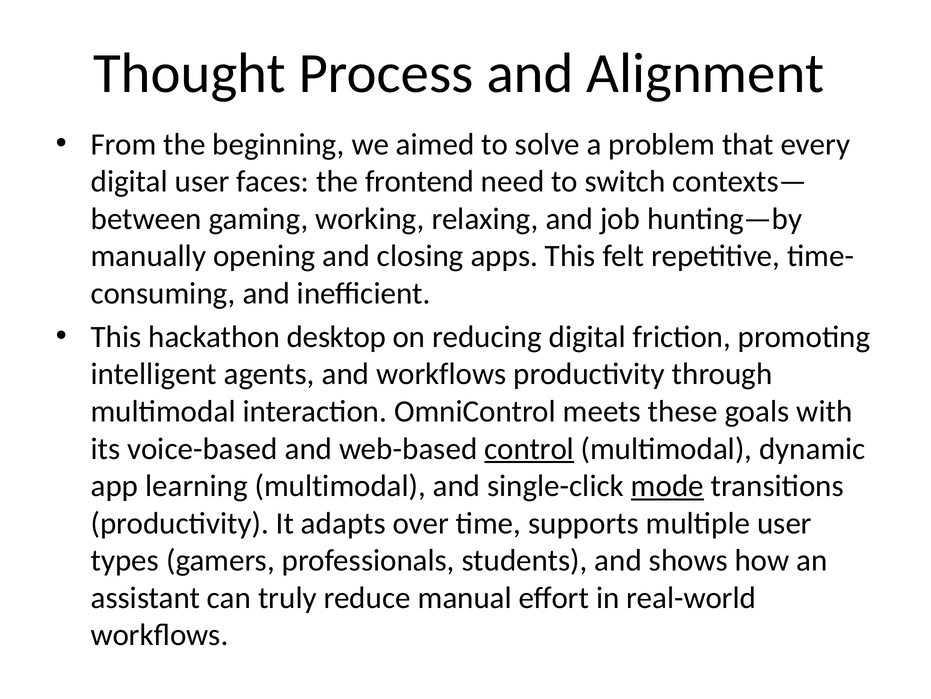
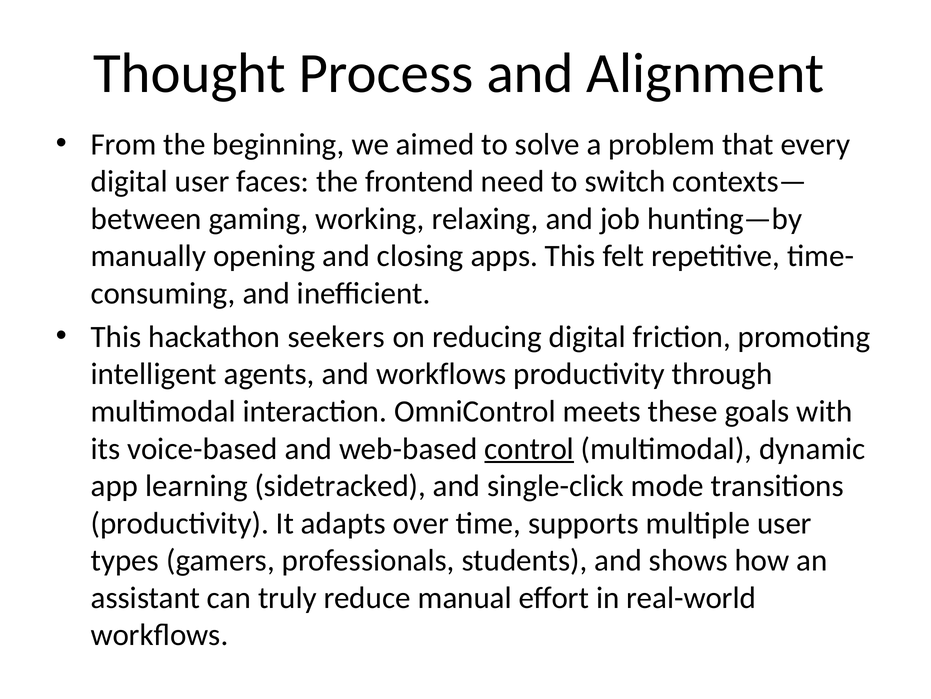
desktop: desktop -> seekers
learning multimodal: multimodal -> sidetracked
mode underline: present -> none
